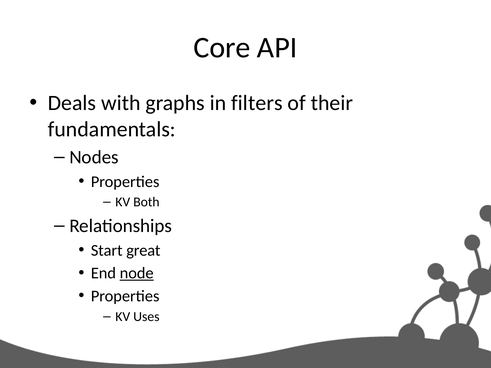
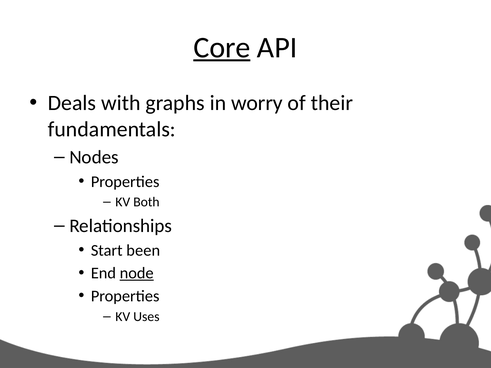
Core underline: none -> present
filters: filters -> worry
great: great -> been
